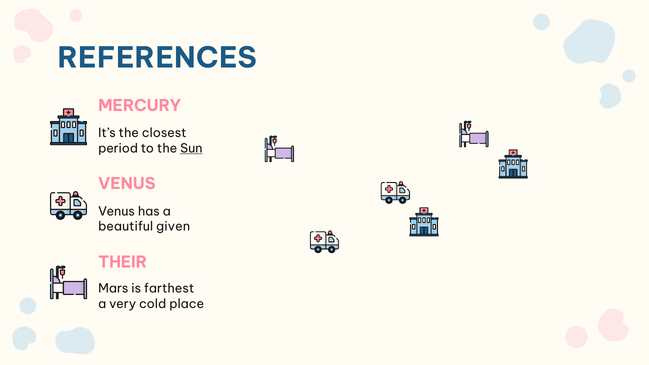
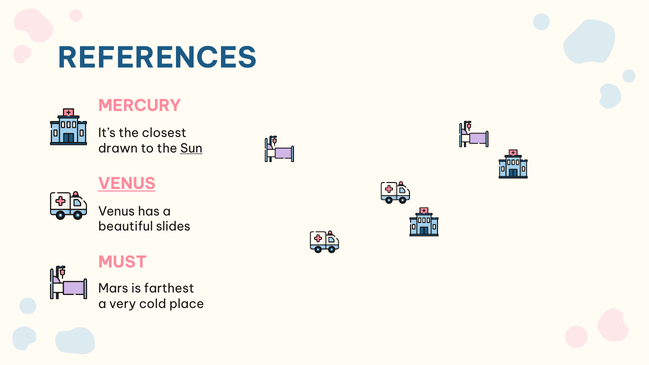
period: period -> drawn
VENUS at (127, 184) underline: none -> present
given: given -> slides
THEIR: THEIR -> MUST
